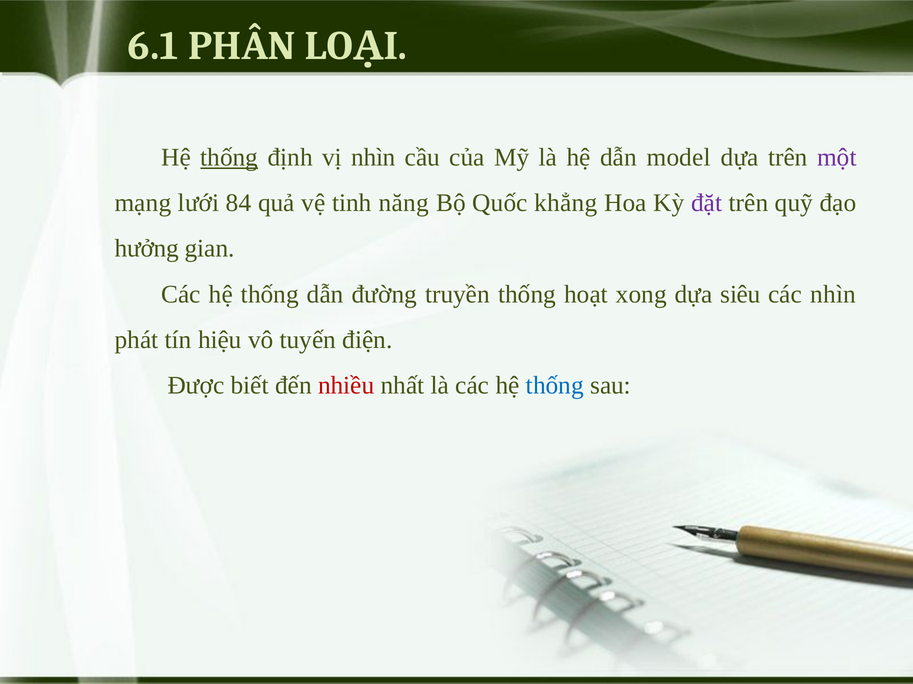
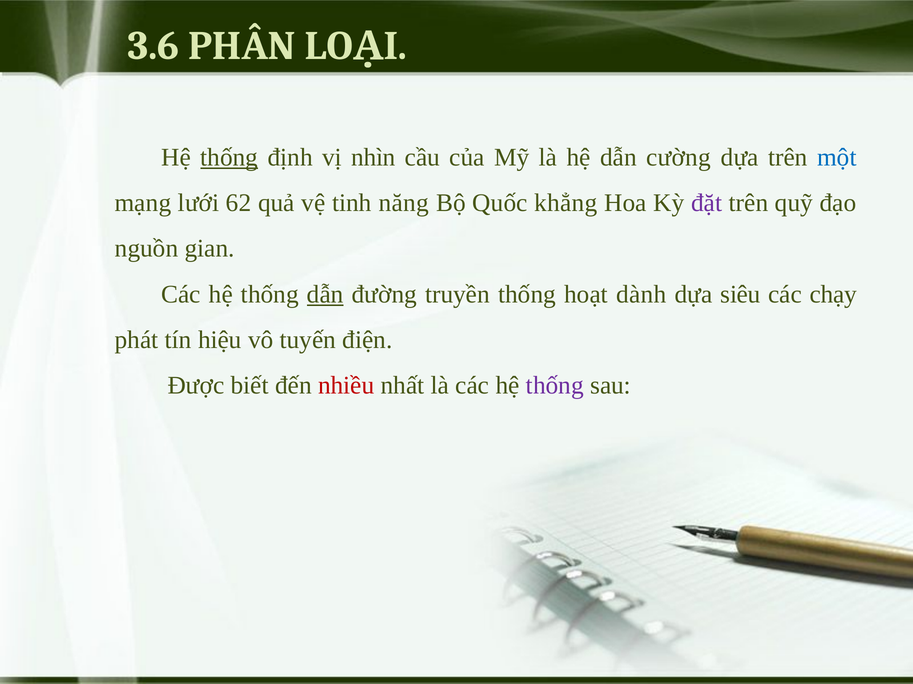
6.1: 6.1 -> 3.6
model: model -> cường
một colour: purple -> blue
84: 84 -> 62
hưởng: hưởng -> nguồn
dẫn at (325, 294) underline: none -> present
xong: xong -> dành
các nhìn: nhìn -> chạy
thống at (555, 386) colour: blue -> purple
